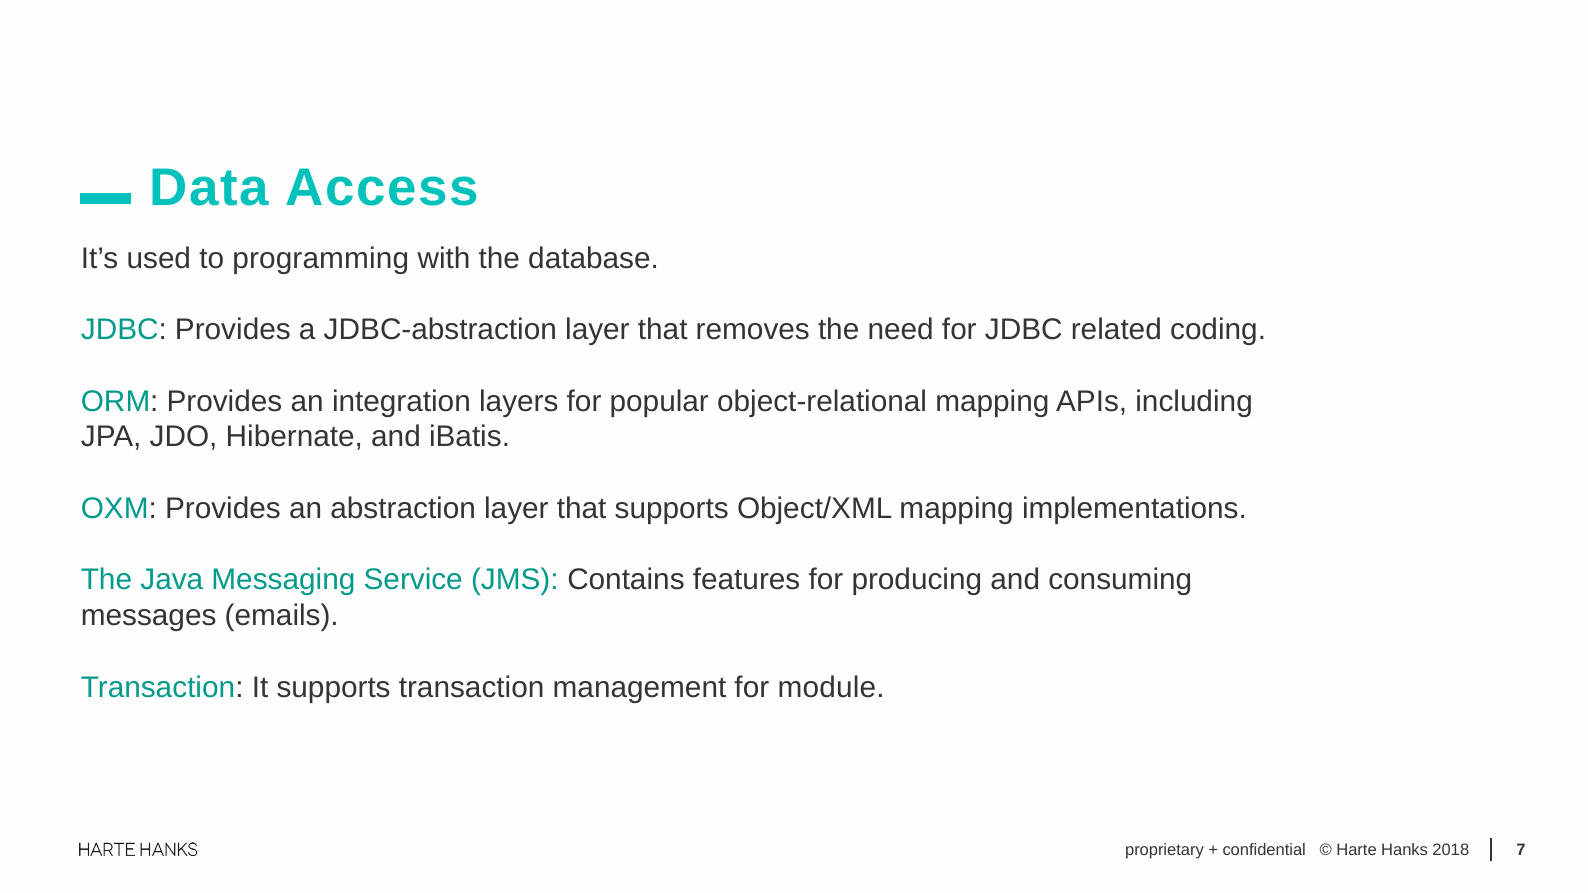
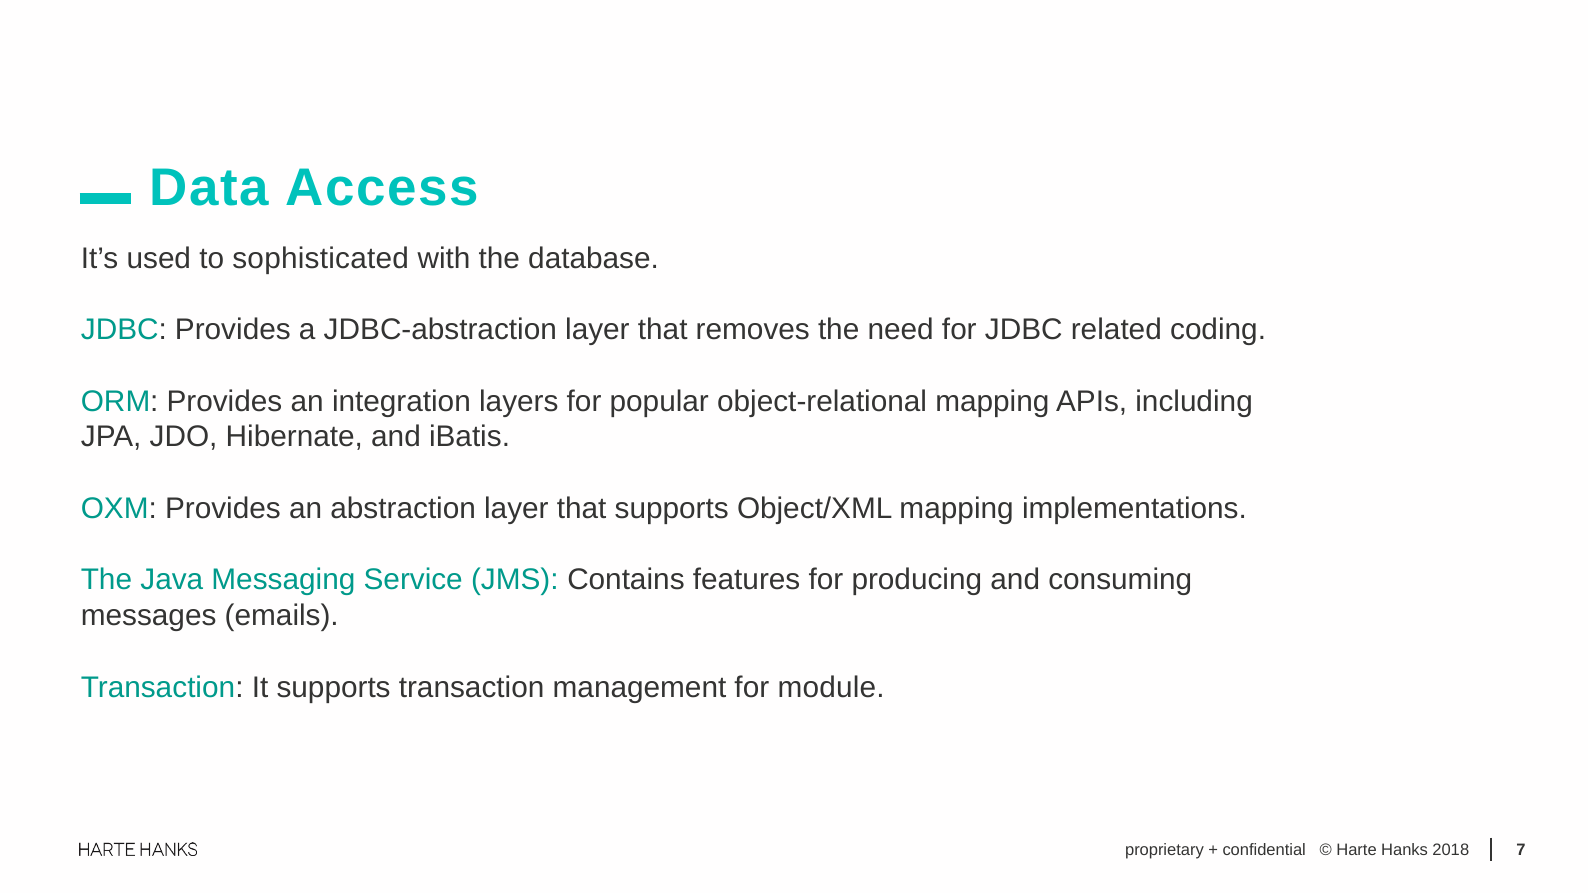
programming: programming -> sophisticated
